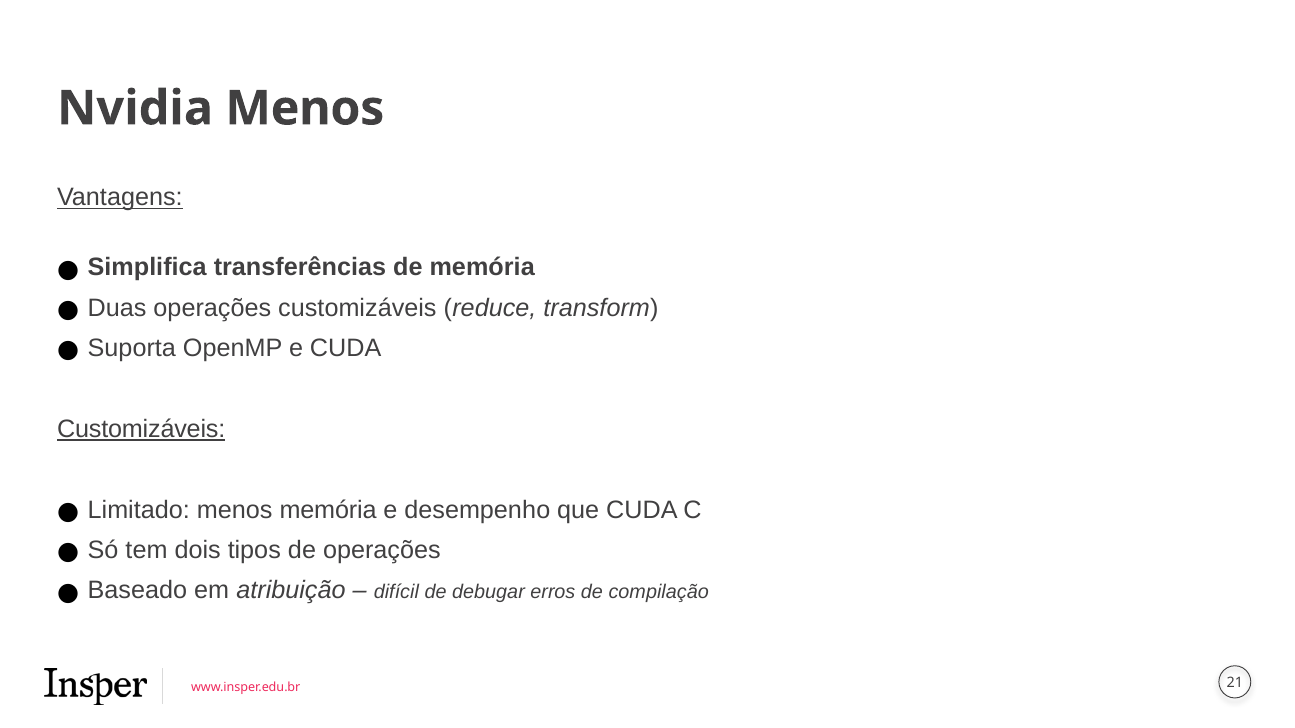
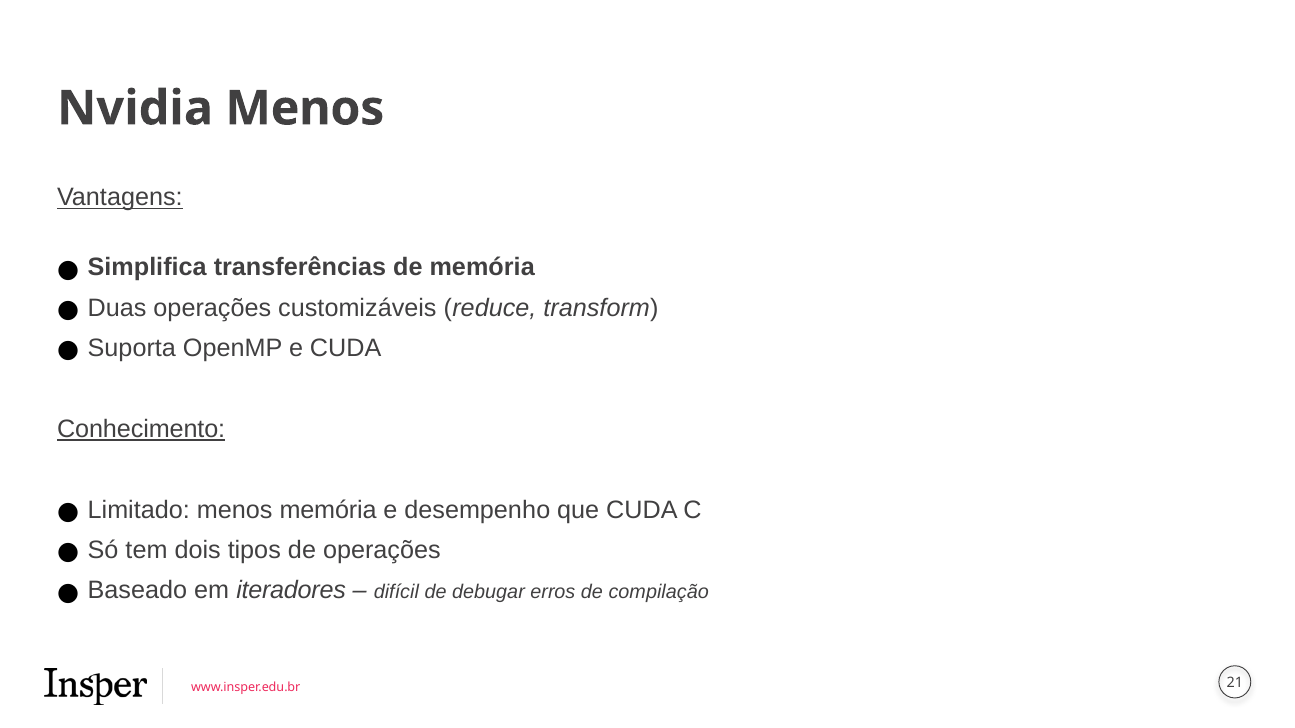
Customizáveis at (141, 429): Customizáveis -> Conhecimento
atribuição: atribuição -> iteradores
